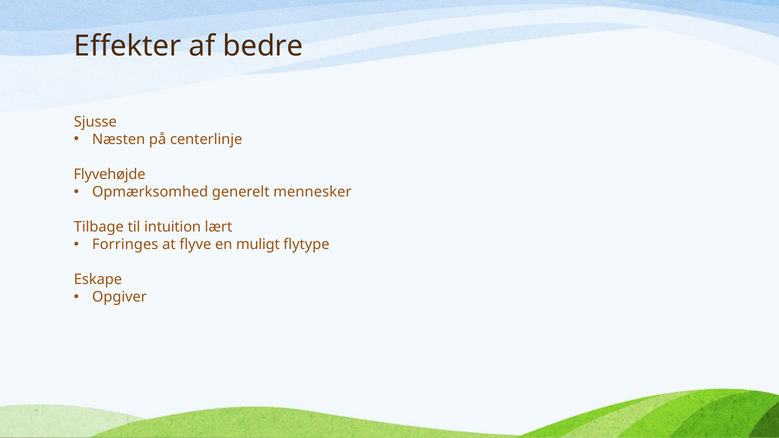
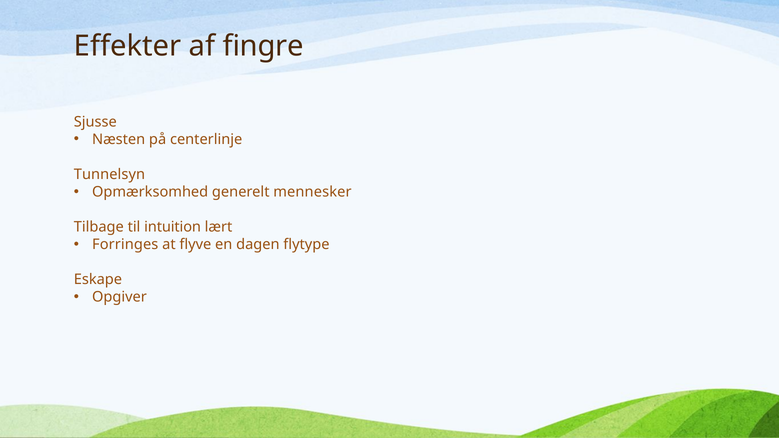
bedre: bedre -> fingre
Flyvehøjde: Flyvehøjde -> Tunnelsyn
muligt: muligt -> dagen
